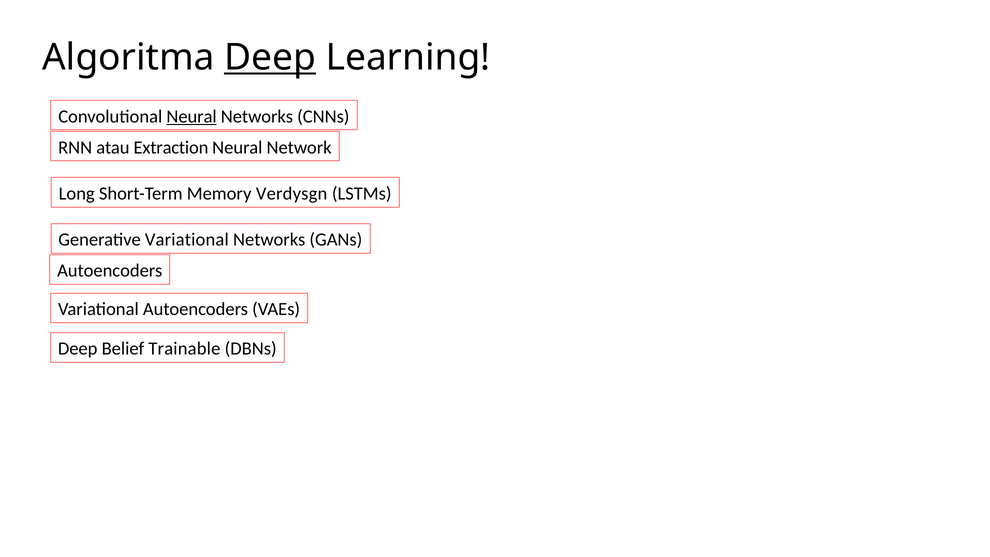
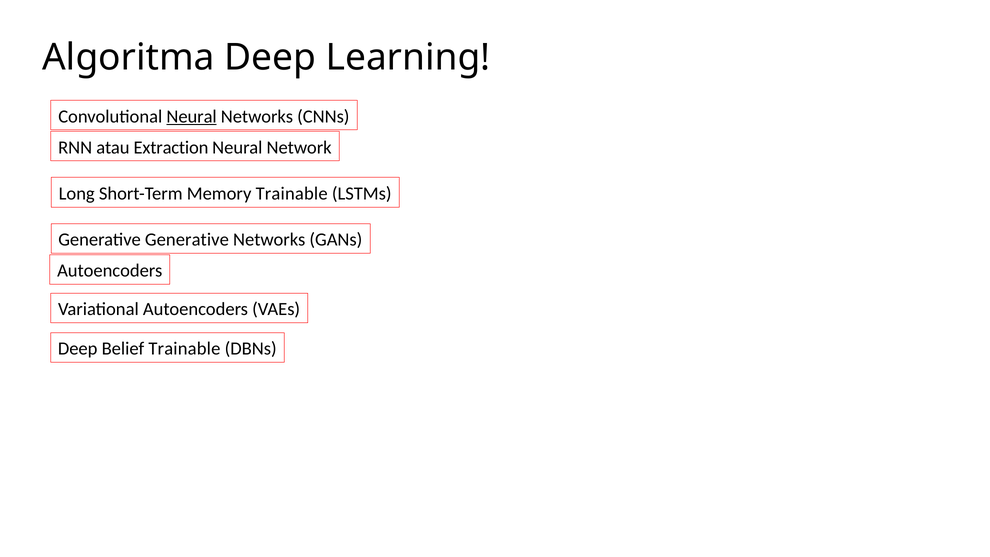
Deep at (270, 57) underline: present -> none
Memory Verdysgn: Verdysgn -> Trainable
Generative Variational: Variational -> Generative
